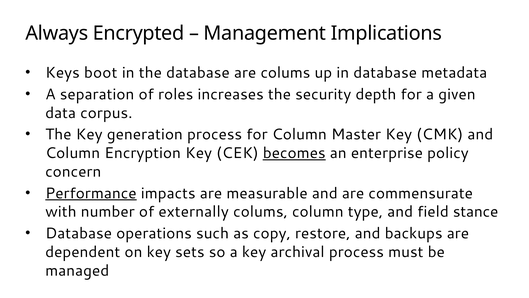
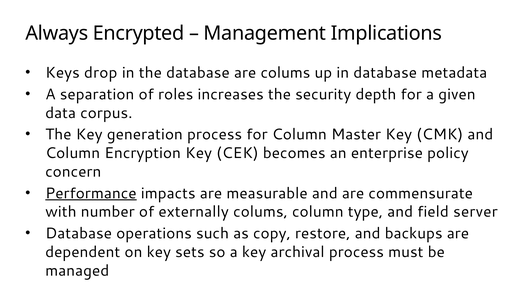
boot: boot -> drop
becomes underline: present -> none
stance: stance -> server
